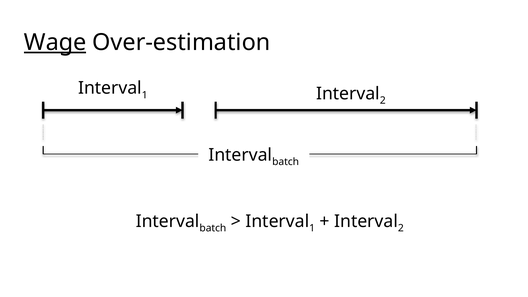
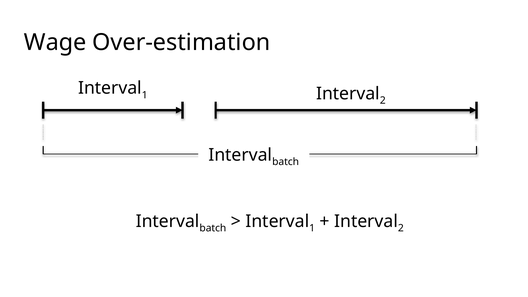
Wage underline: present -> none
